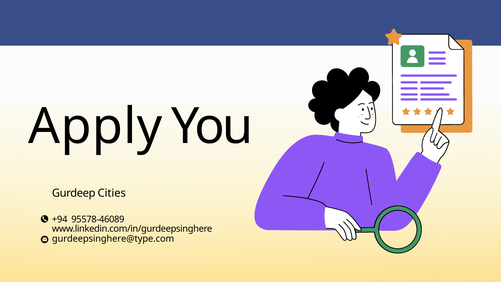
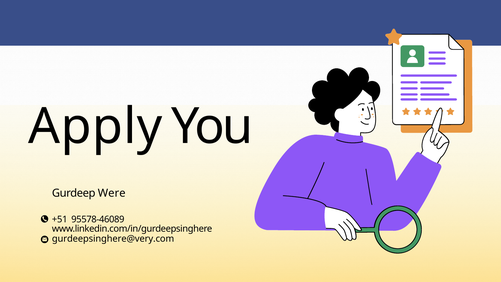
Cities: Cities -> Were
+94: +94 -> +51
gurdeepsinghere@type.com: gurdeepsinghere@type.com -> gurdeepsinghere@very.com
